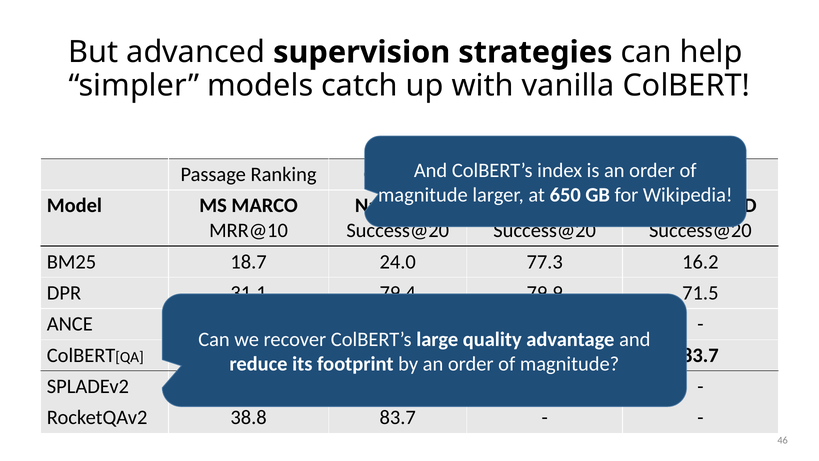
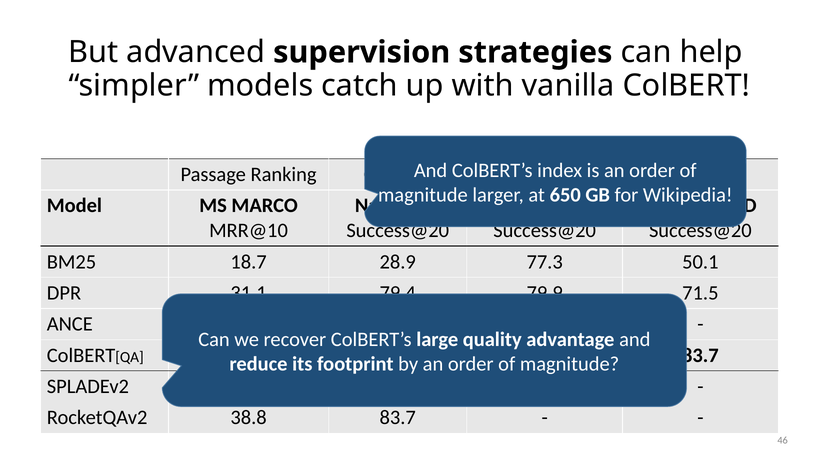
24.0: 24.0 -> 28.9
16.2: 16.2 -> 50.1
